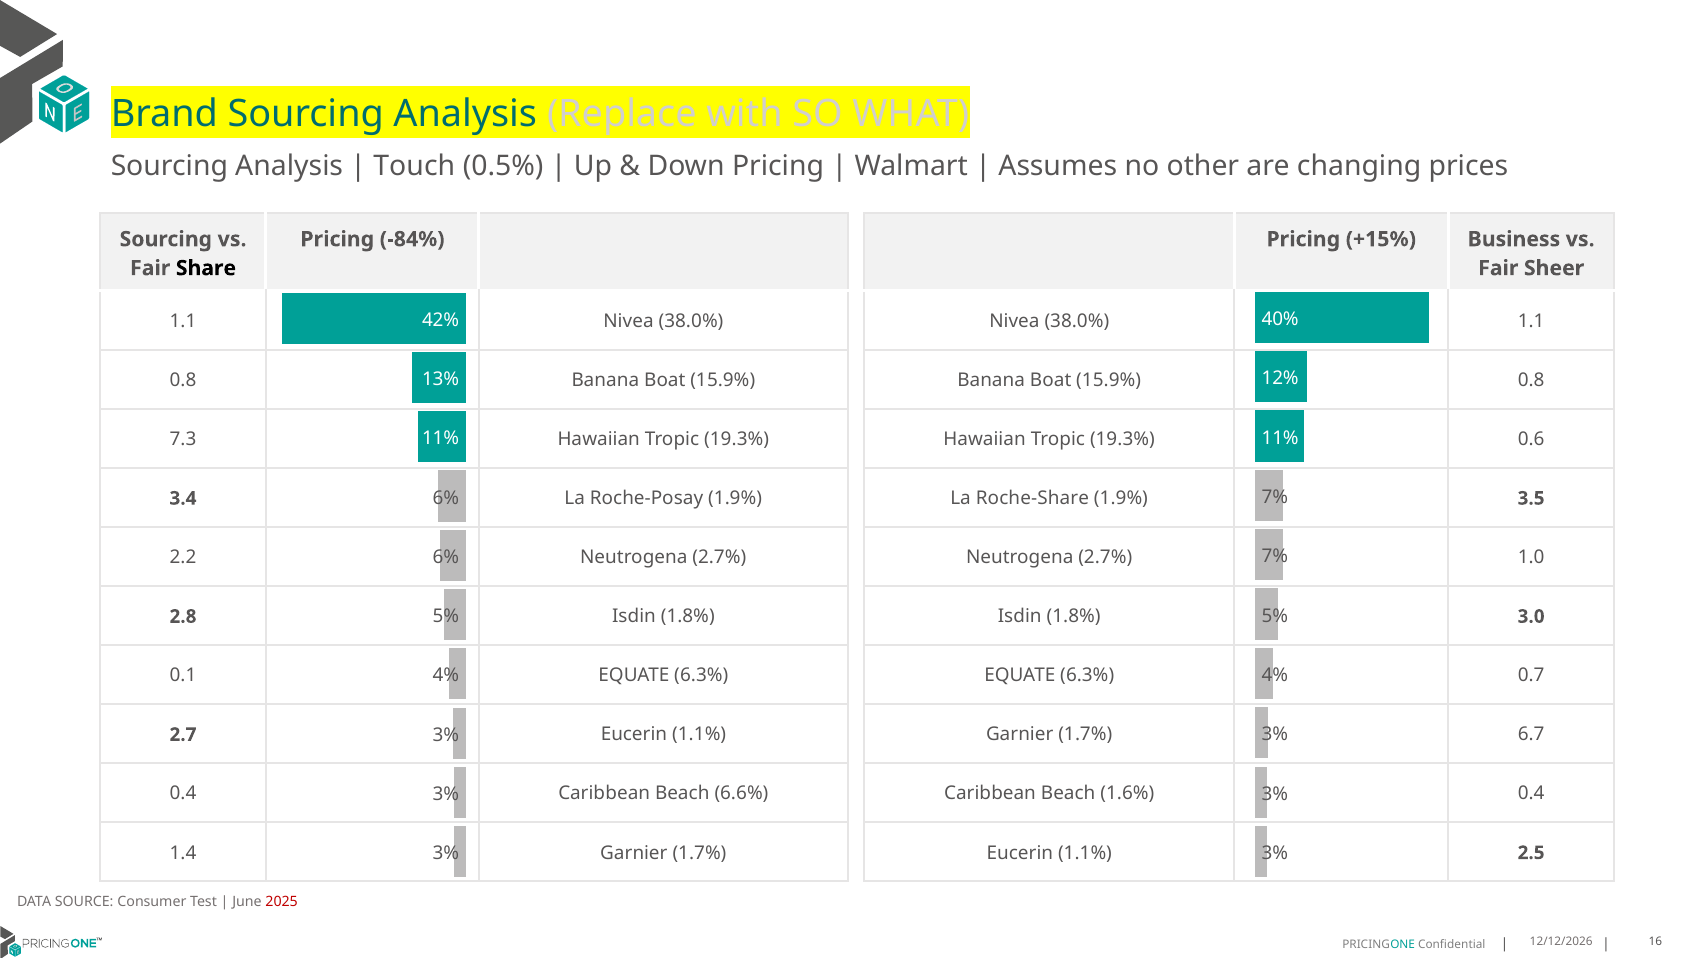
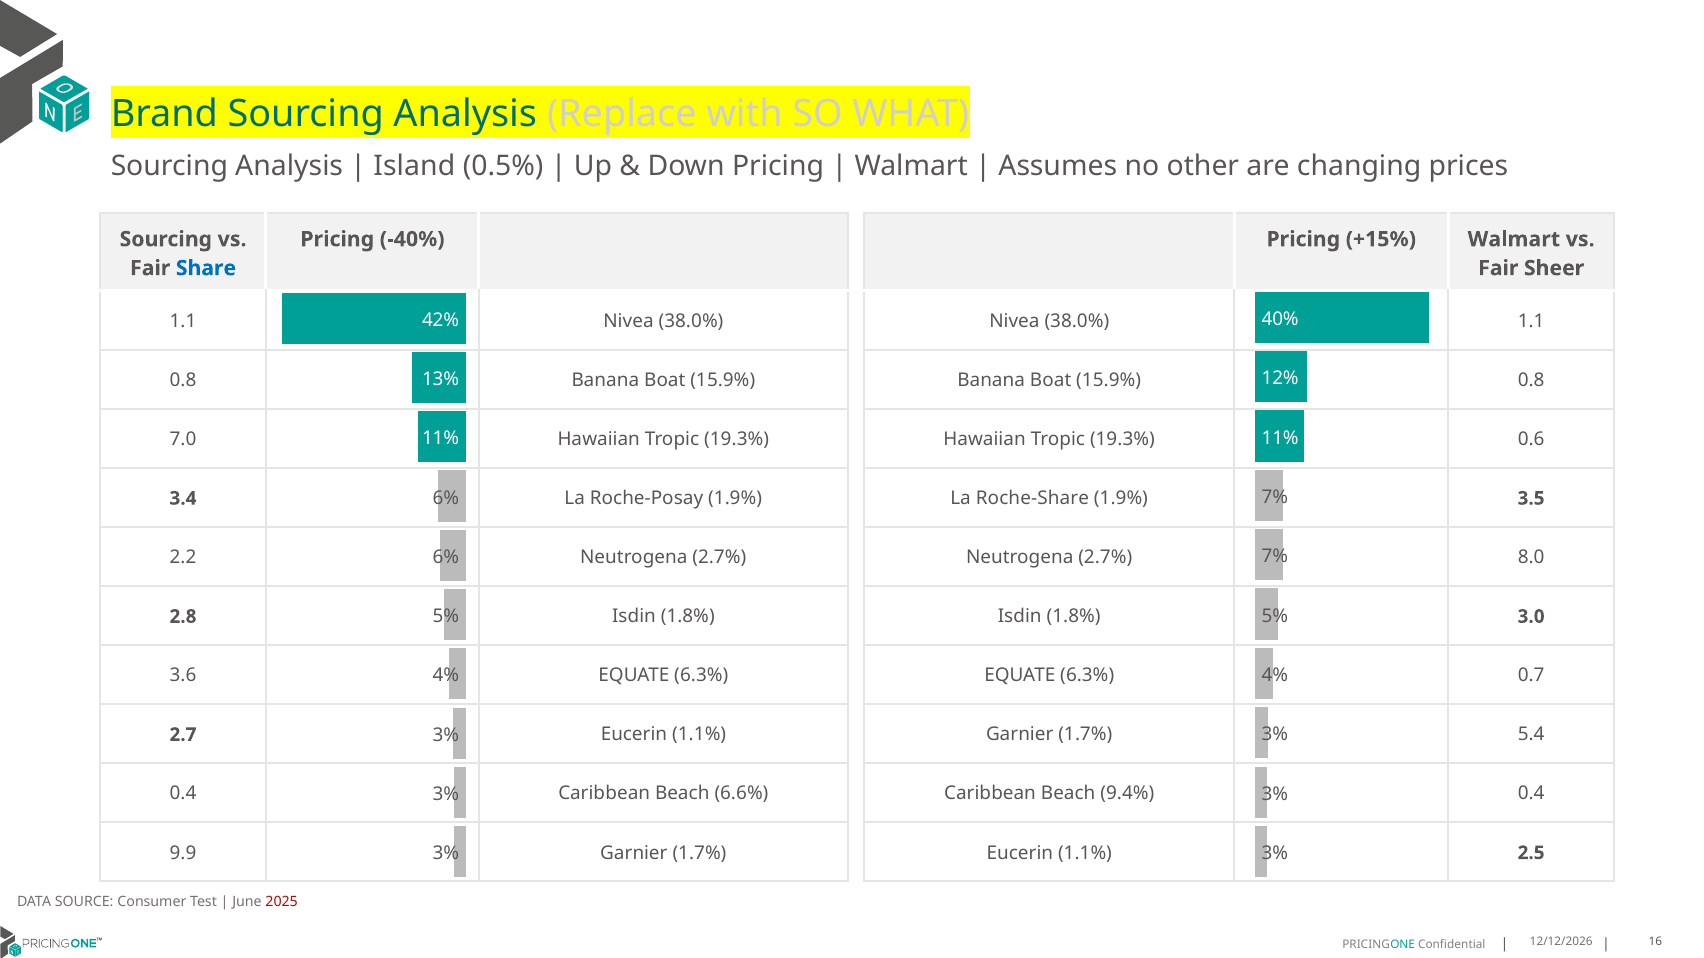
Touch: Touch -> Island
-84%: -84% -> -40%
+15% Business: Business -> Walmart
Share colour: black -> blue
7.3: 7.3 -> 7.0
1.0: 1.0 -> 8.0
0.1: 0.1 -> 3.6
6.7: 6.7 -> 5.4
1.6%: 1.6% -> 9.4%
1.4: 1.4 -> 9.9
